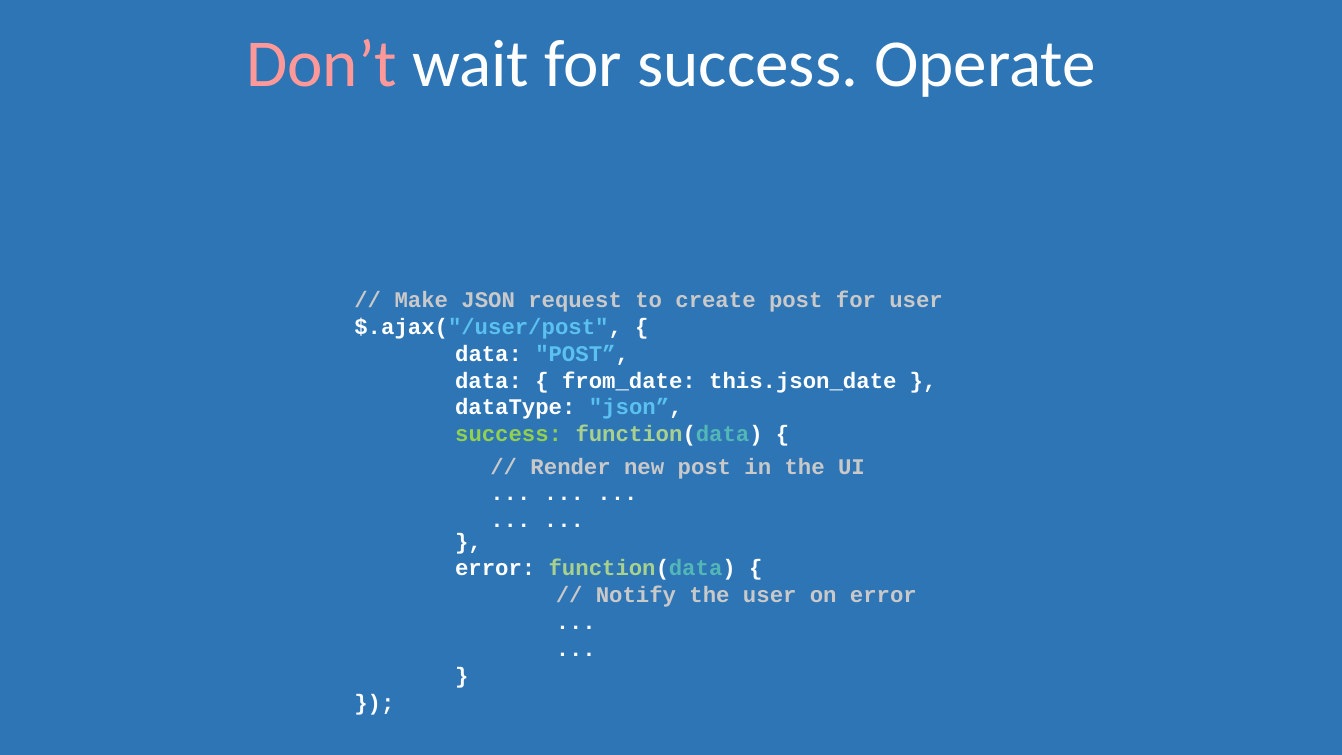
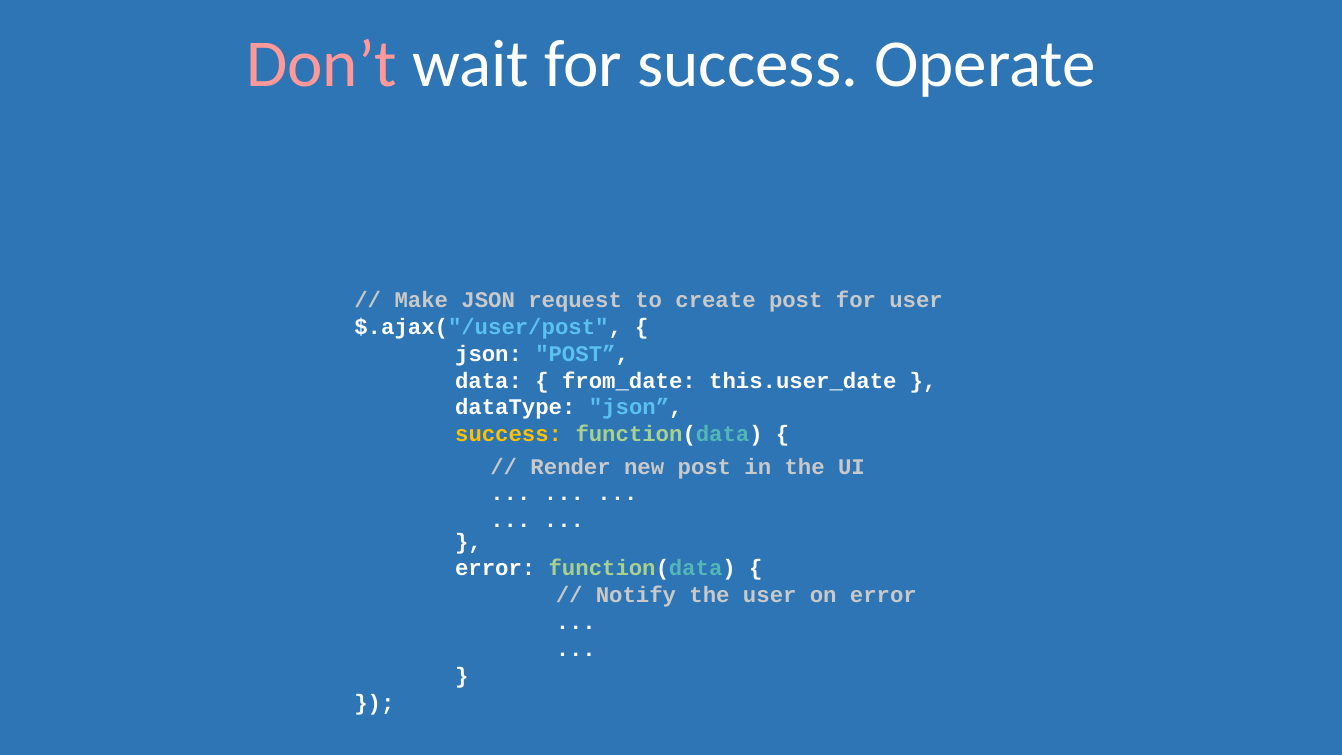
data at (489, 354): data -> json
this.json_date: this.json_date -> this.user_date
success at (509, 434) colour: light green -> yellow
